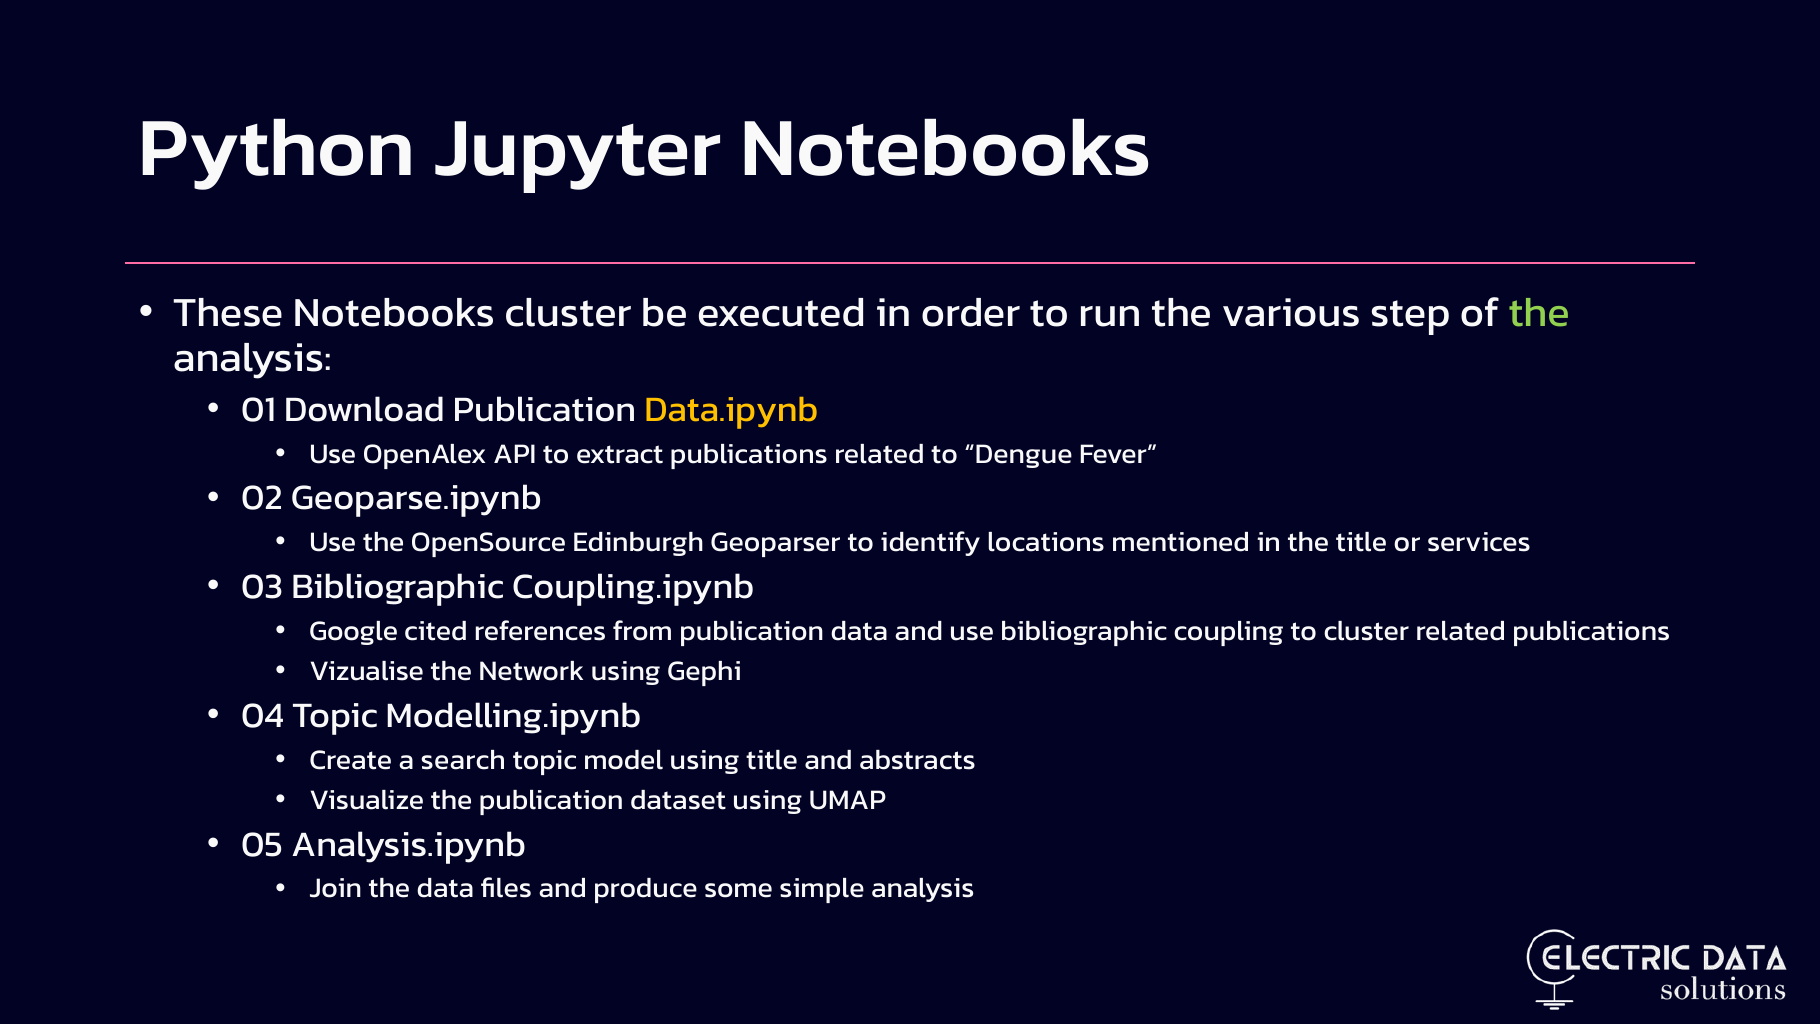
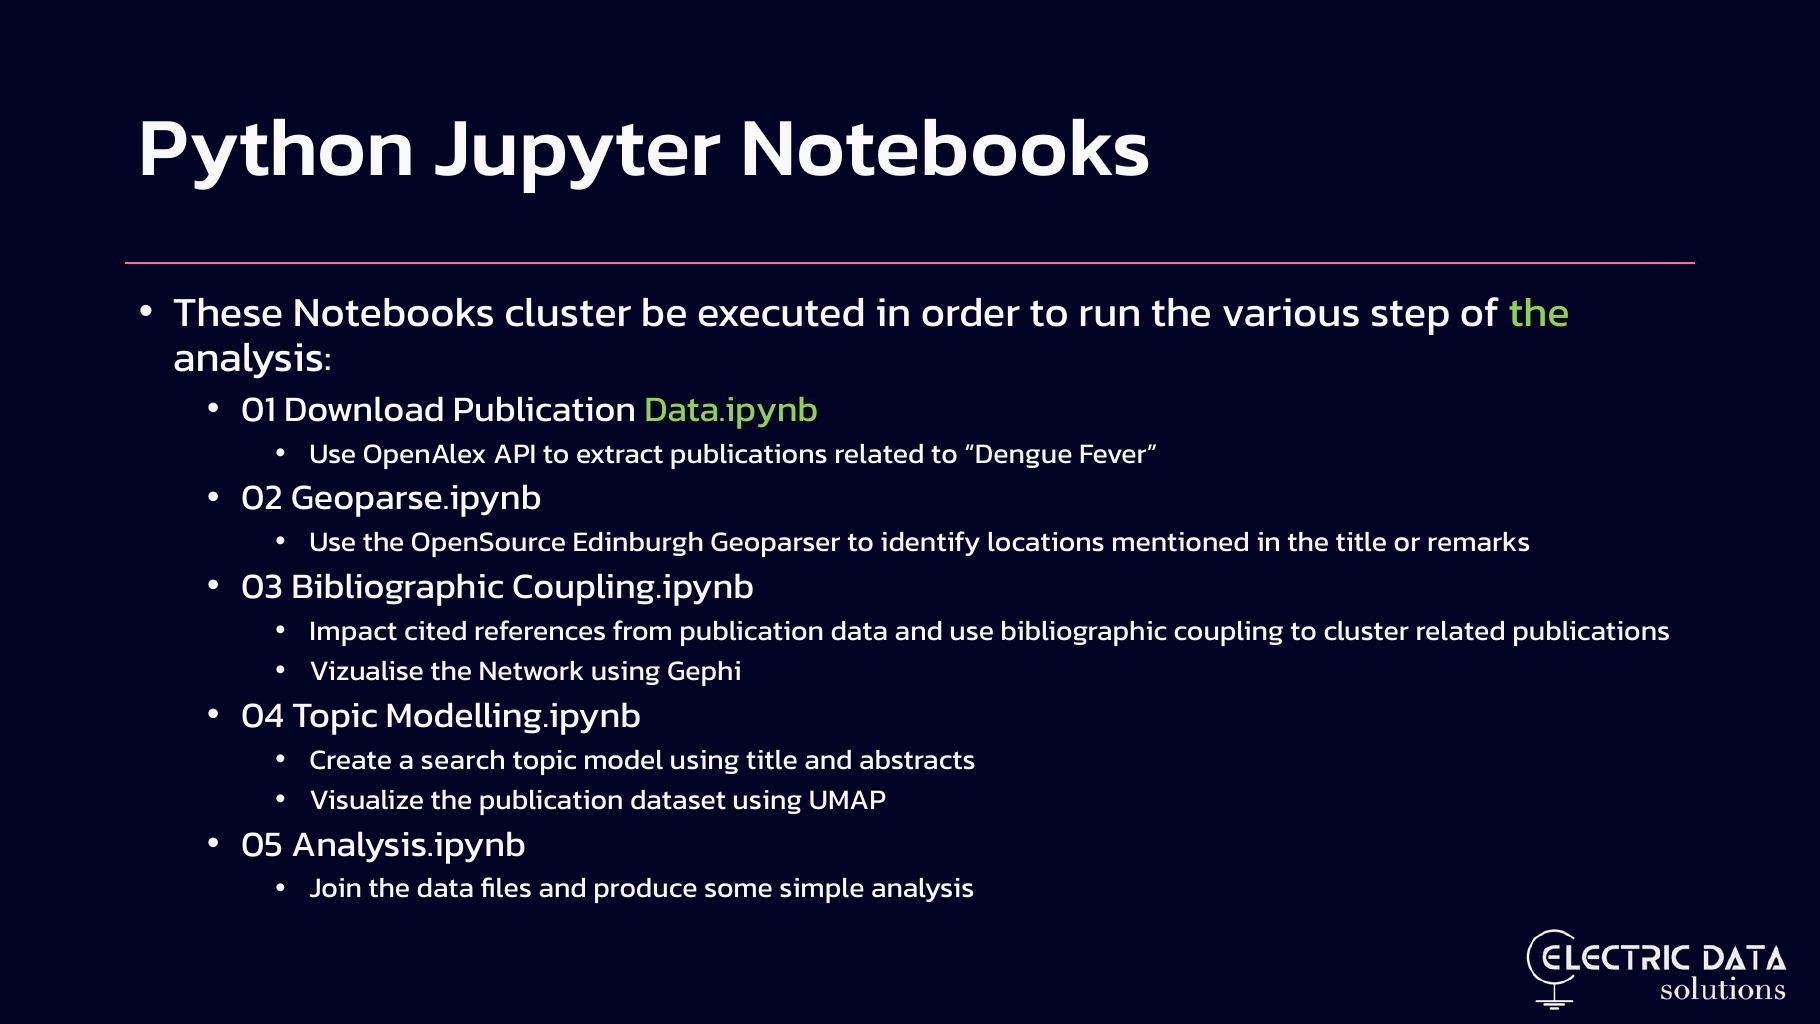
Data.ipynb colour: yellow -> light green
services: services -> remarks
Google: Google -> Impact
